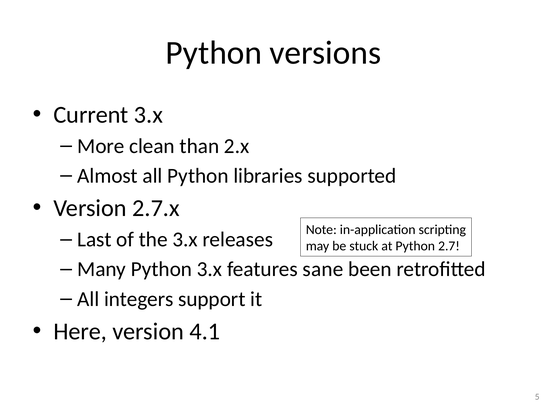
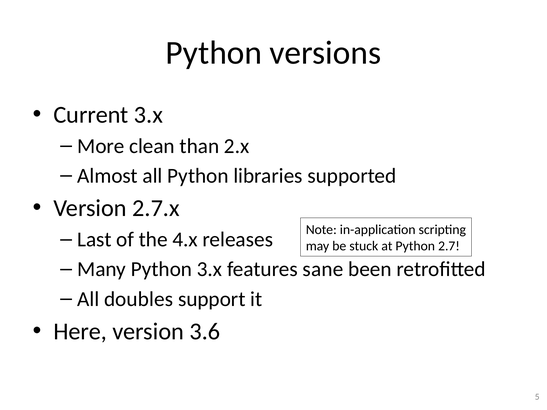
the 3.x: 3.x -> 4.x
integers: integers -> doubles
4.1: 4.1 -> 3.6
